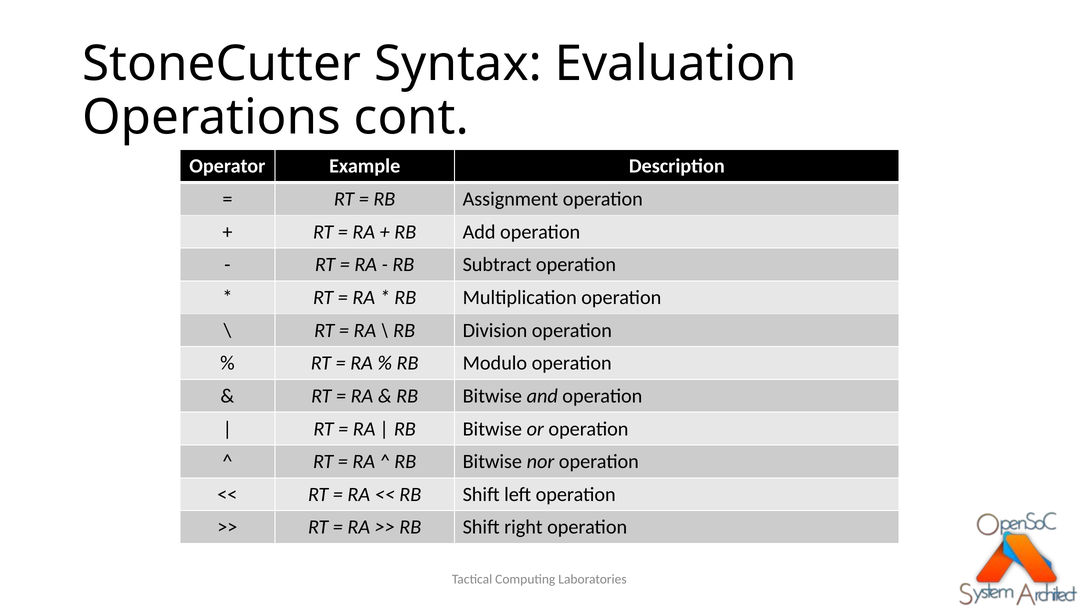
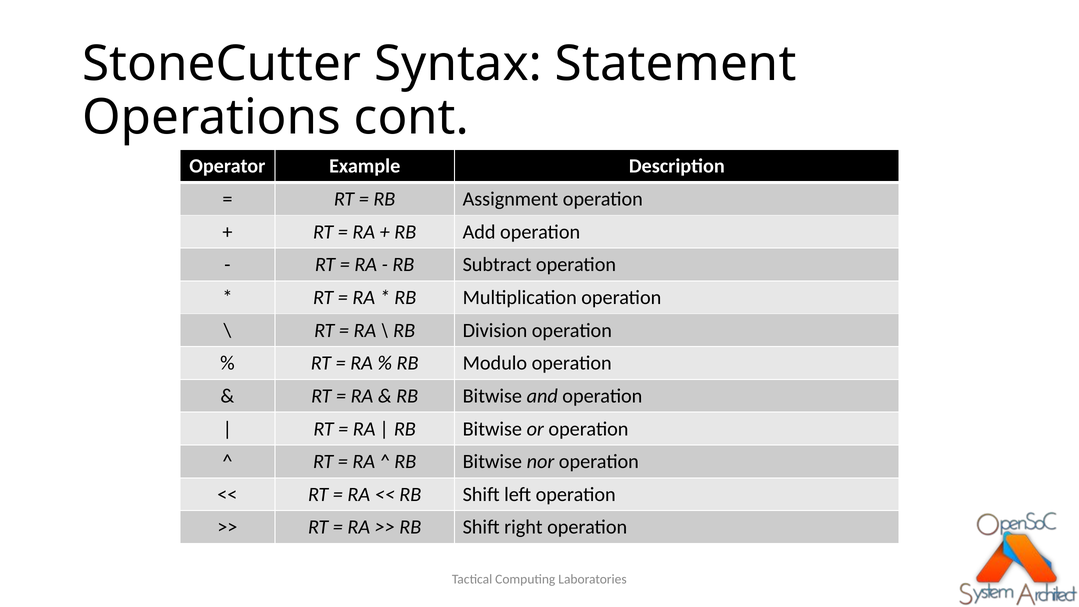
Evaluation: Evaluation -> Statement
